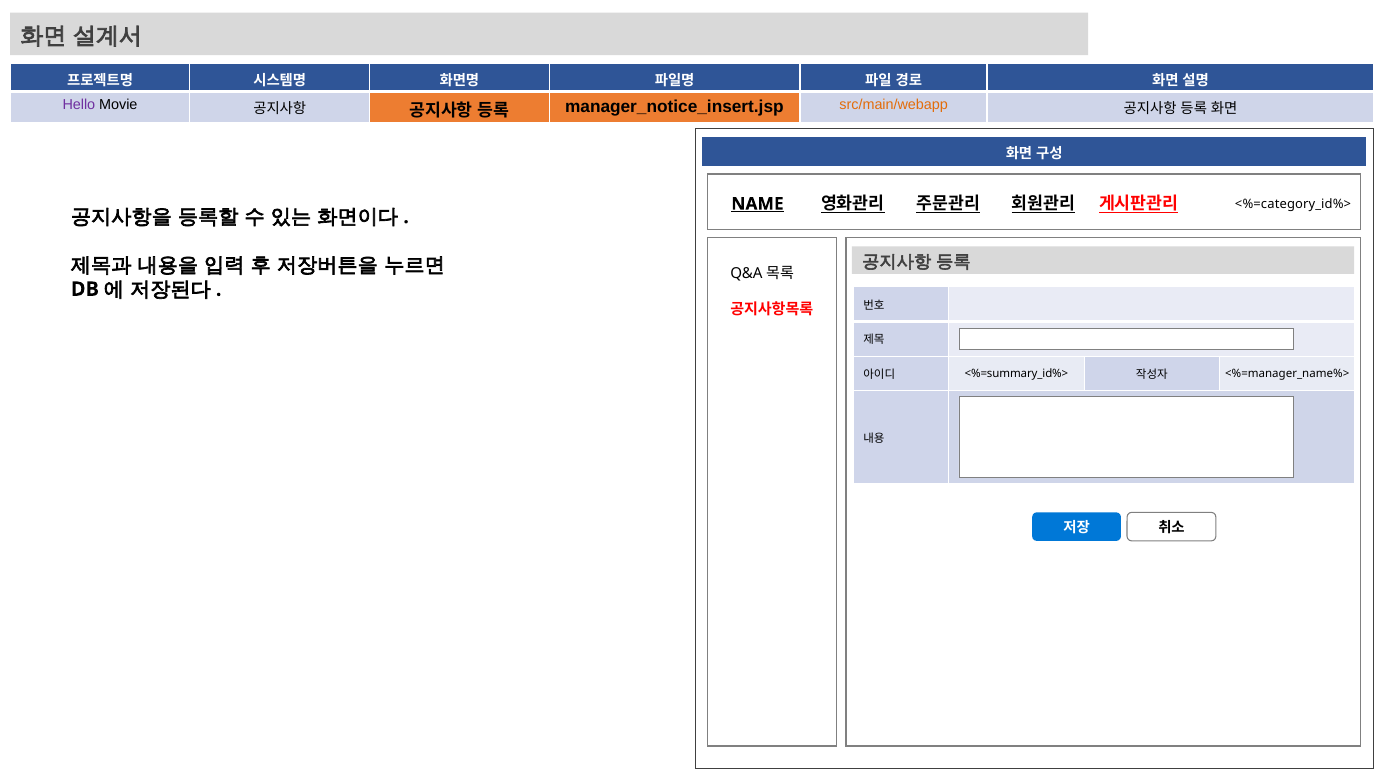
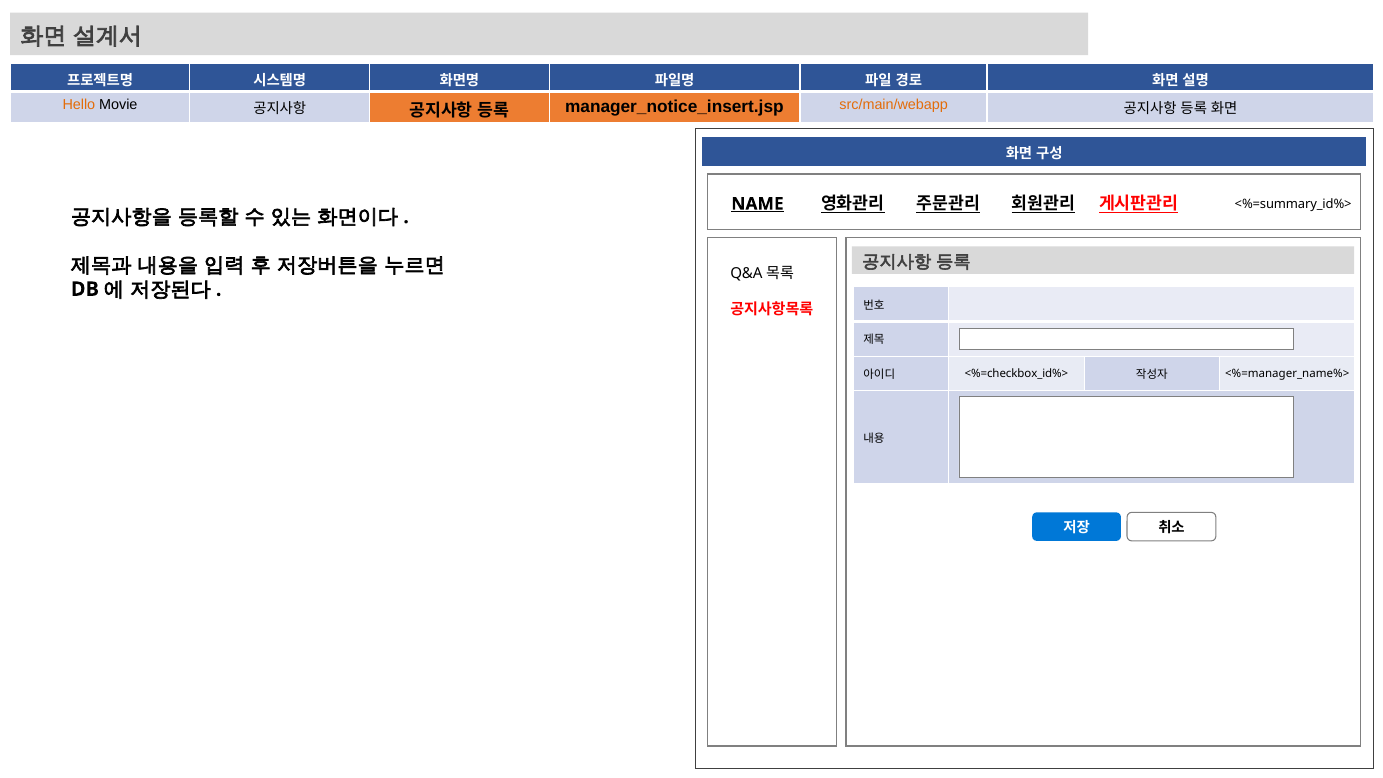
Hello colour: purple -> orange
<%=category_id%>: <%=category_id%> -> <%=summary_id%>
<%=summary_id%>: <%=summary_id%> -> <%=checkbox_id%>
